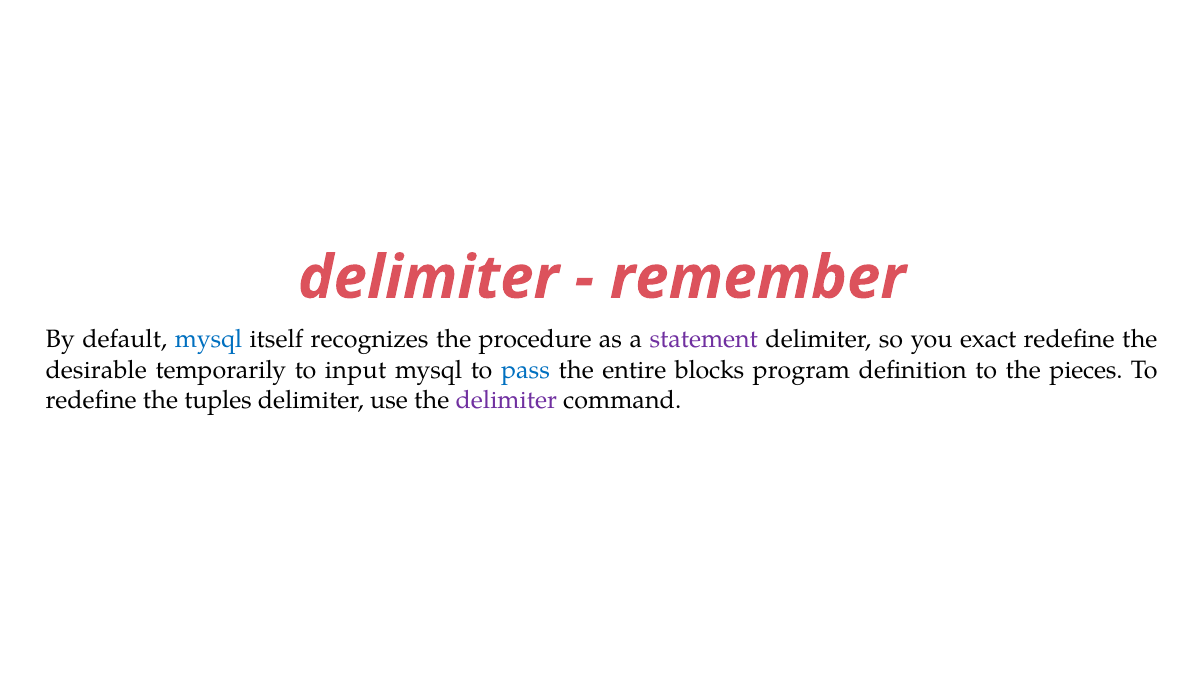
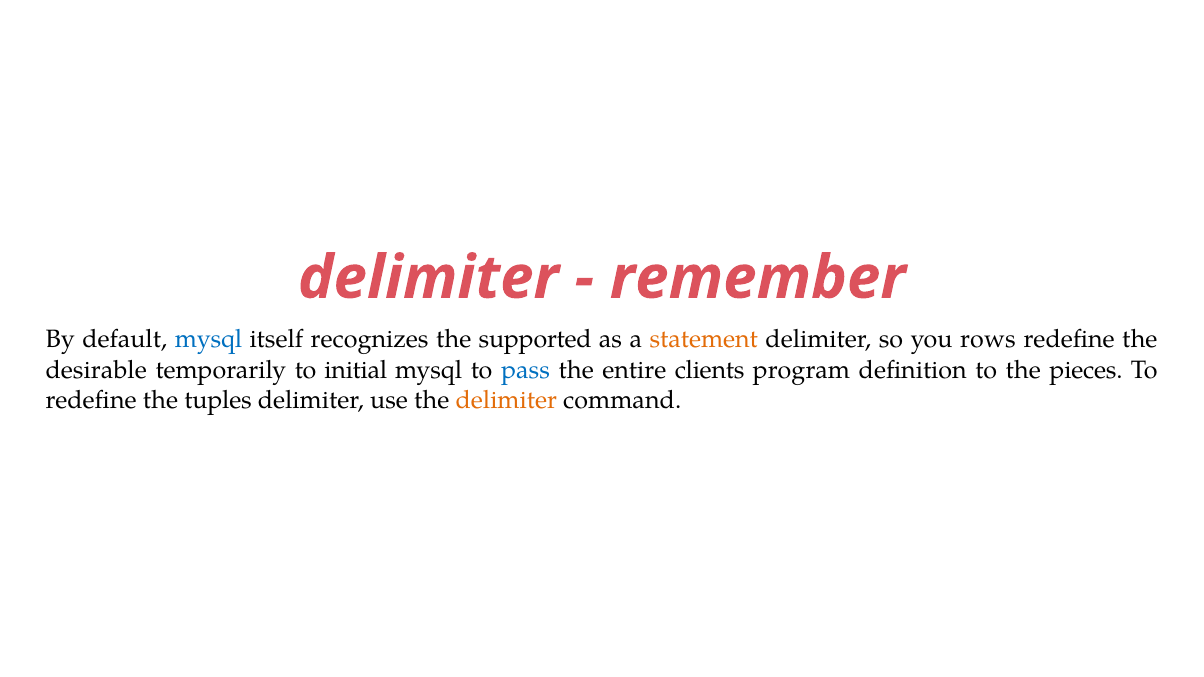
procedure: procedure -> supported
statement colour: purple -> orange
exact: exact -> rows
input: input -> initial
blocks: blocks -> clients
delimiter at (506, 400) colour: purple -> orange
